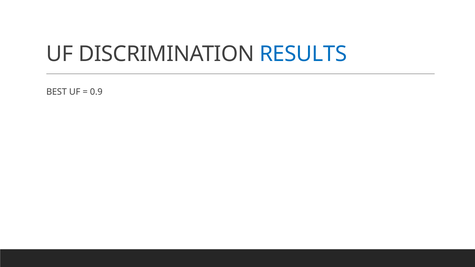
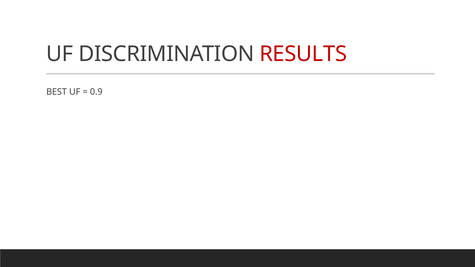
RESULTS colour: blue -> red
